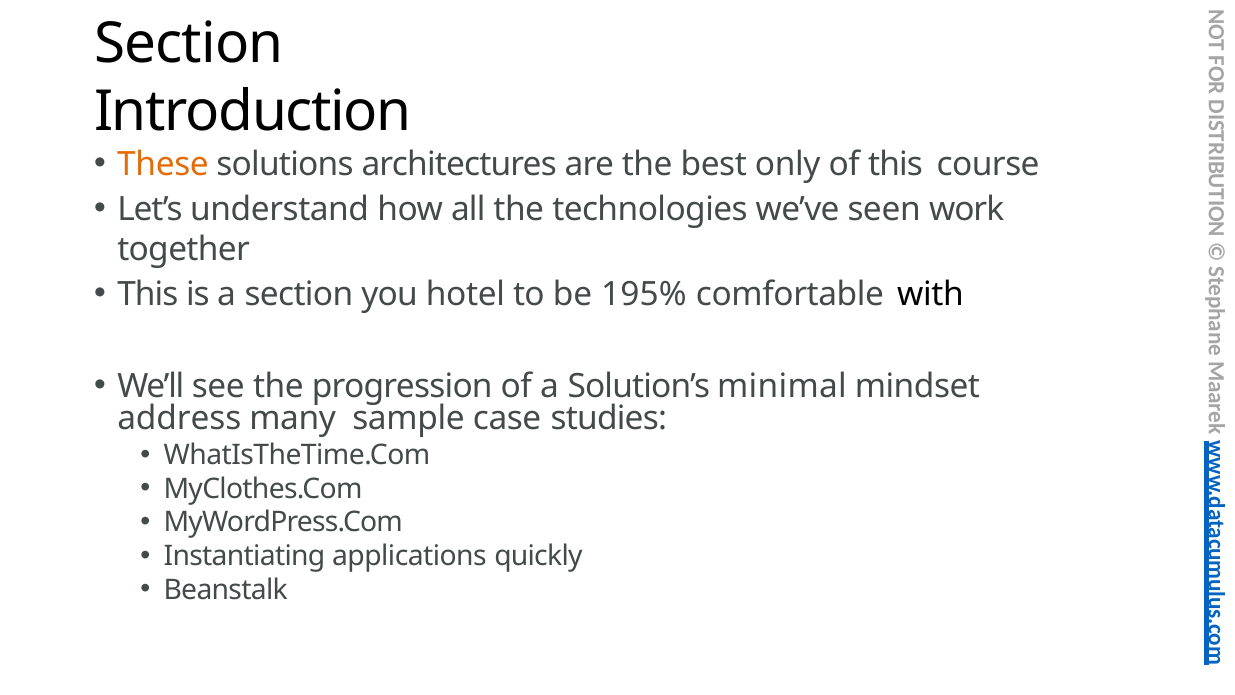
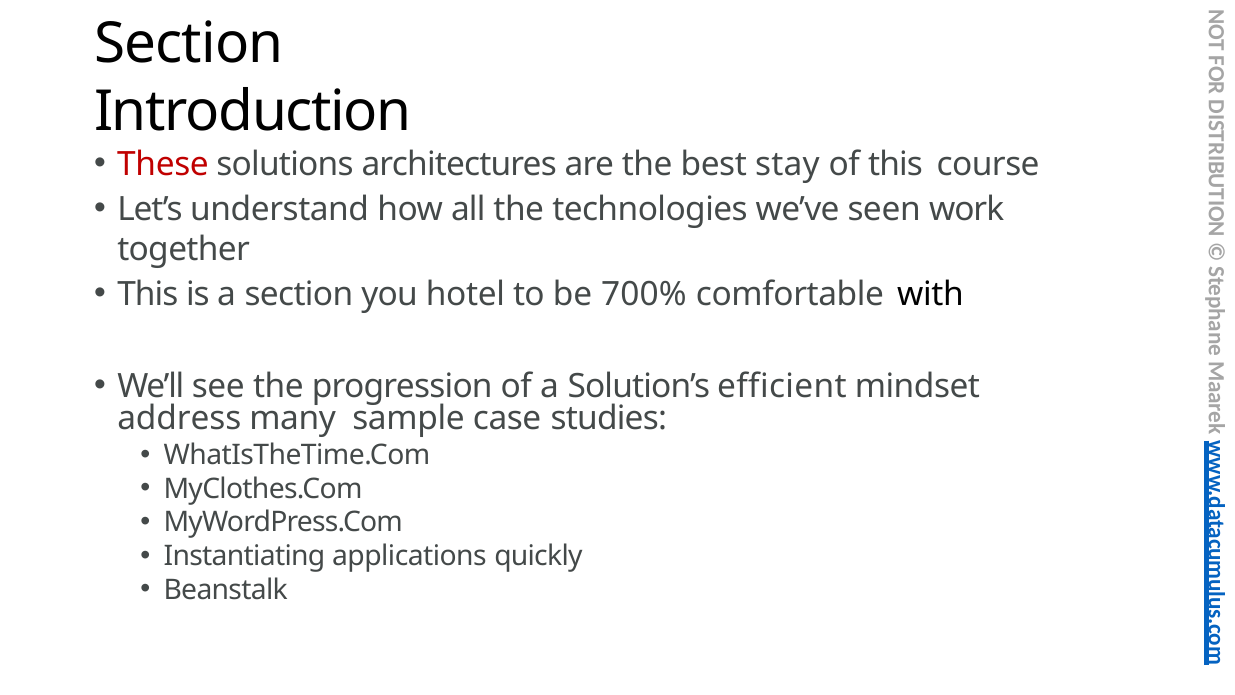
These colour: orange -> red
only: only -> stay
195%: 195% -> 700%
minimal: minimal -> efficient
